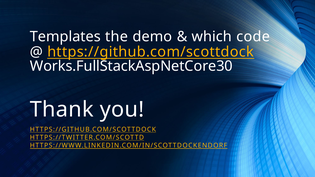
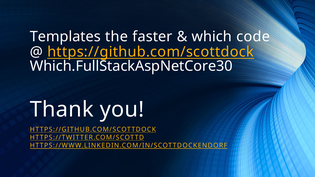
demo: demo -> faster
Works.FullStackAspNetCore30: Works.FullStackAspNetCore30 -> Which.FullStackAspNetCore30
